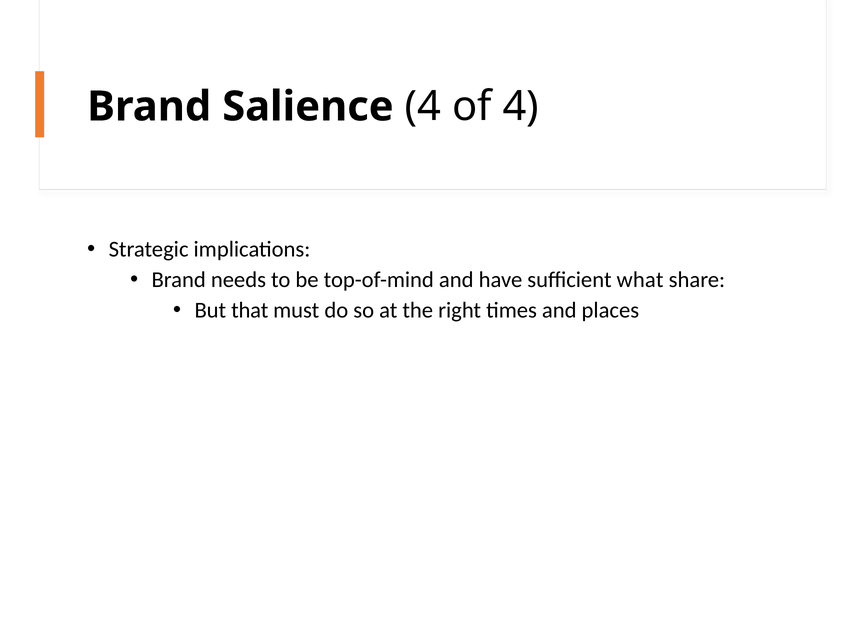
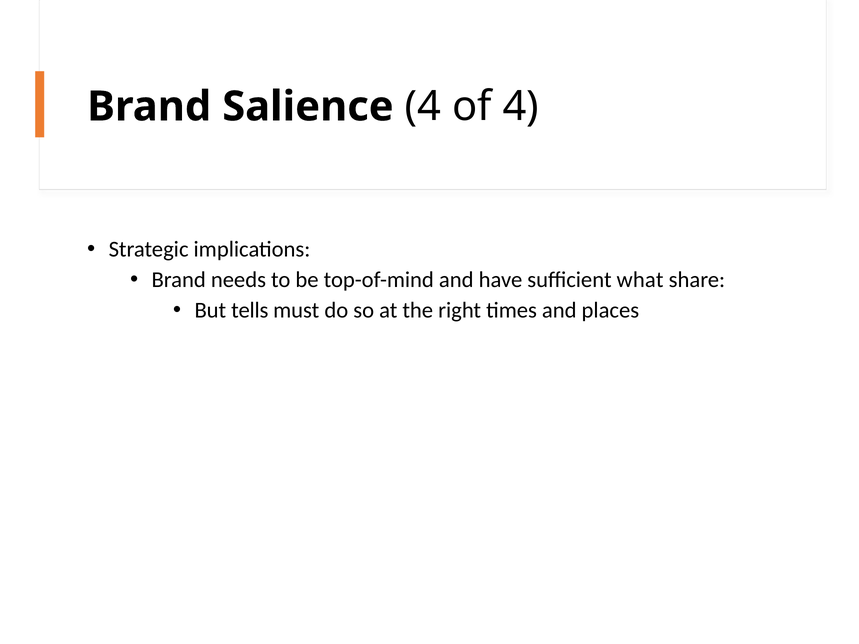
that: that -> tells
